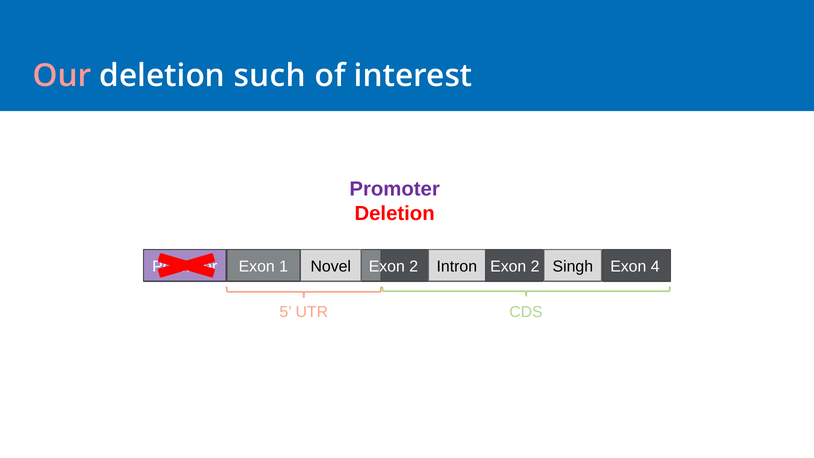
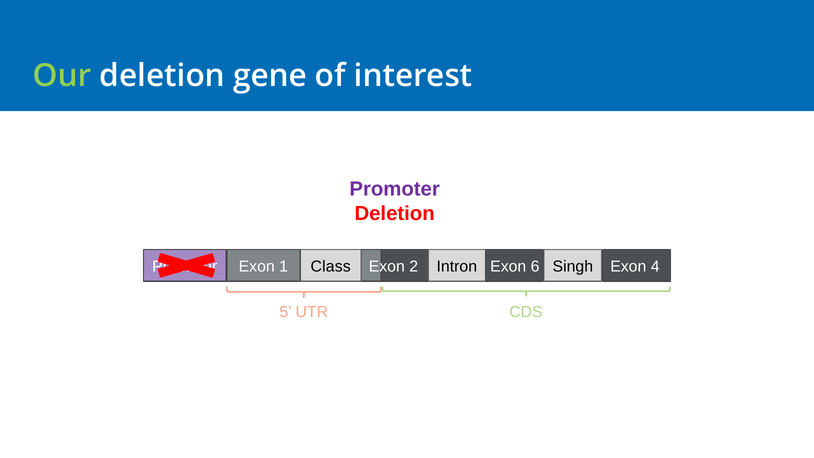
Our colour: pink -> light green
such: such -> gene
Novel: Novel -> Class
Intron Exon 2: 2 -> 6
